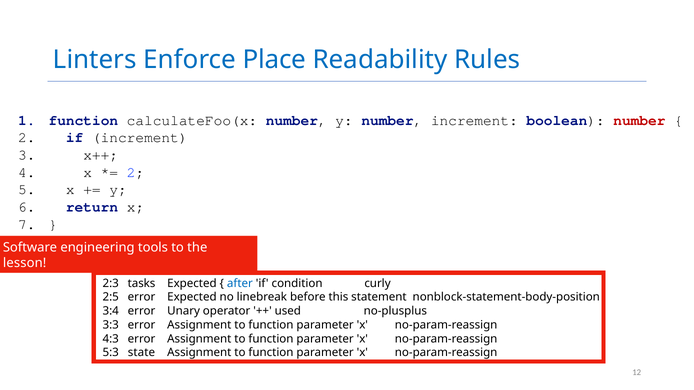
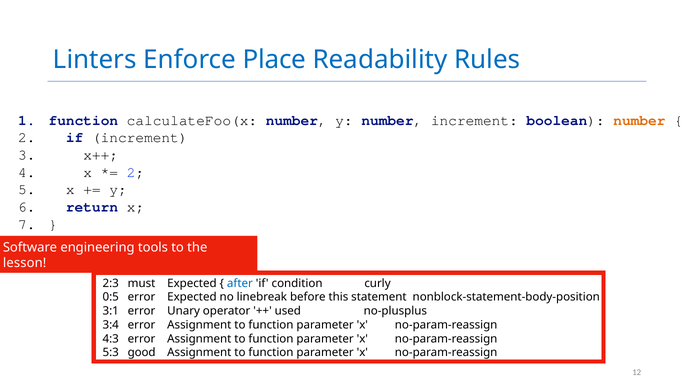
number at (639, 120) colour: red -> orange
tasks: tasks -> must
2:5: 2:5 -> 0:5
3:4: 3:4 -> 3:1
3:3: 3:3 -> 3:4
state: state -> good
